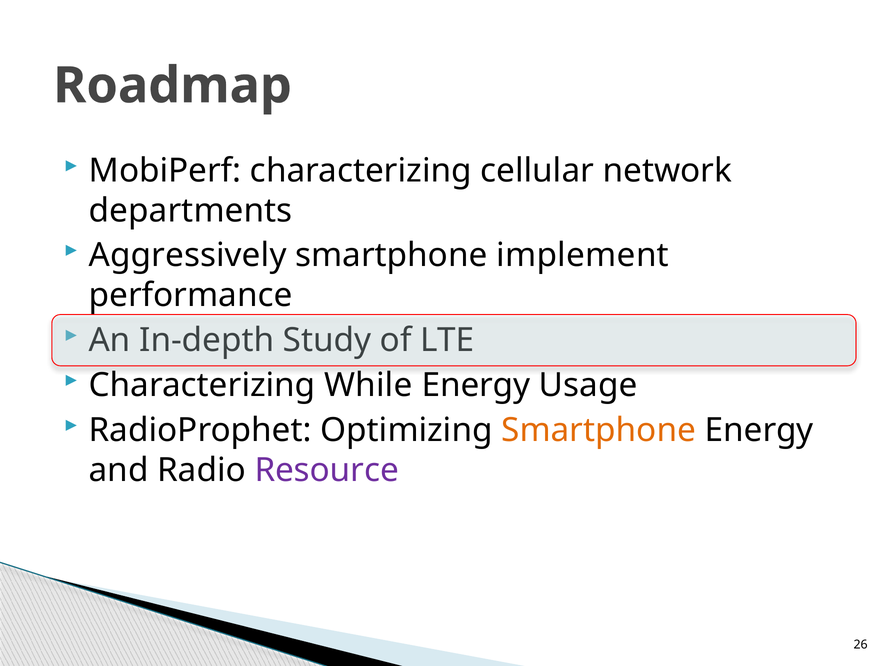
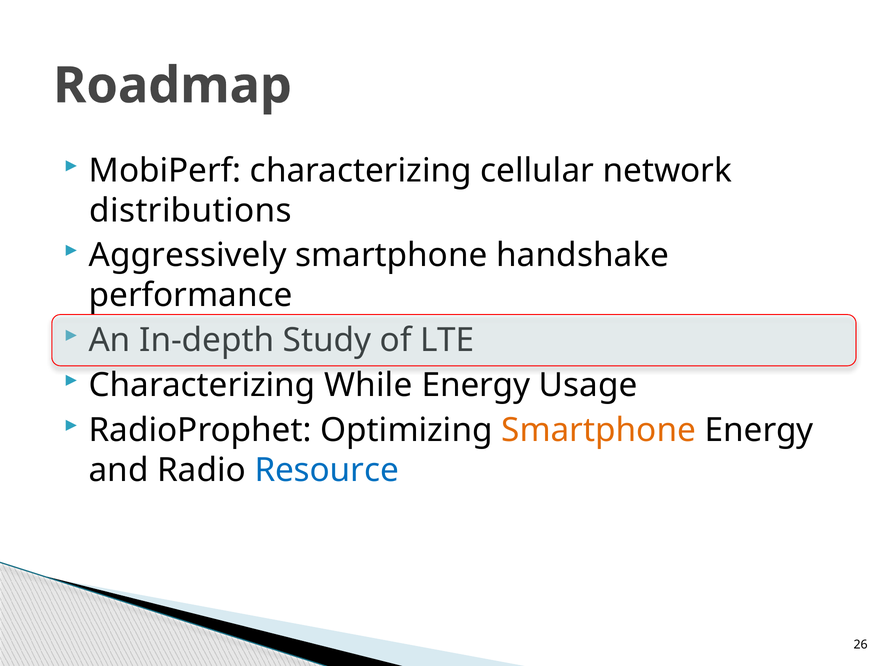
departments: departments -> distributions
implement: implement -> handshake
Resource colour: purple -> blue
